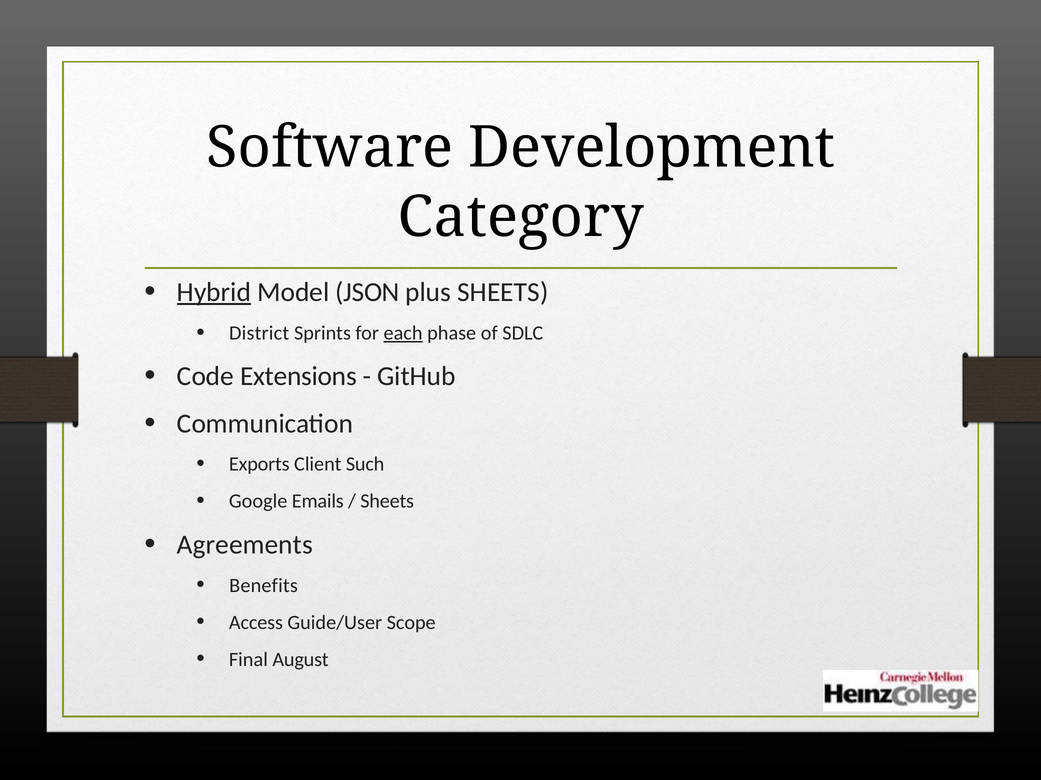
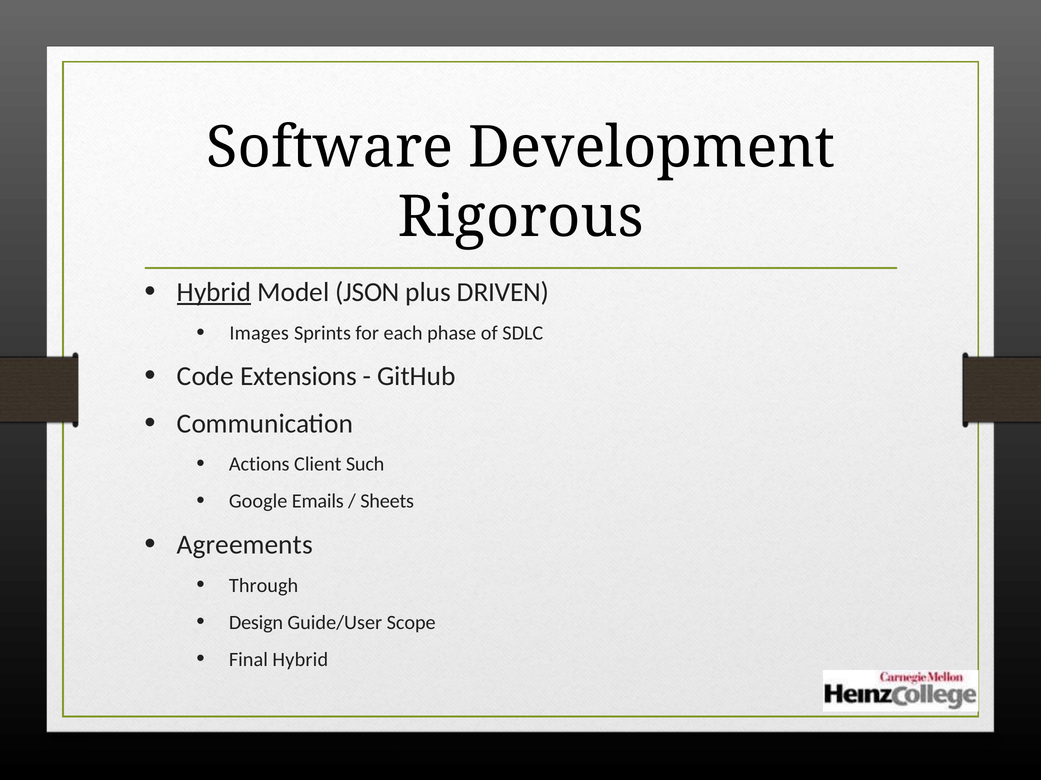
Category: Category -> Rigorous
plus SHEETS: SHEETS -> DRIVEN
District: District -> Images
each underline: present -> none
Exports: Exports -> Actions
Benefits: Benefits -> Through
Access: Access -> Design
Final August: August -> Hybrid
